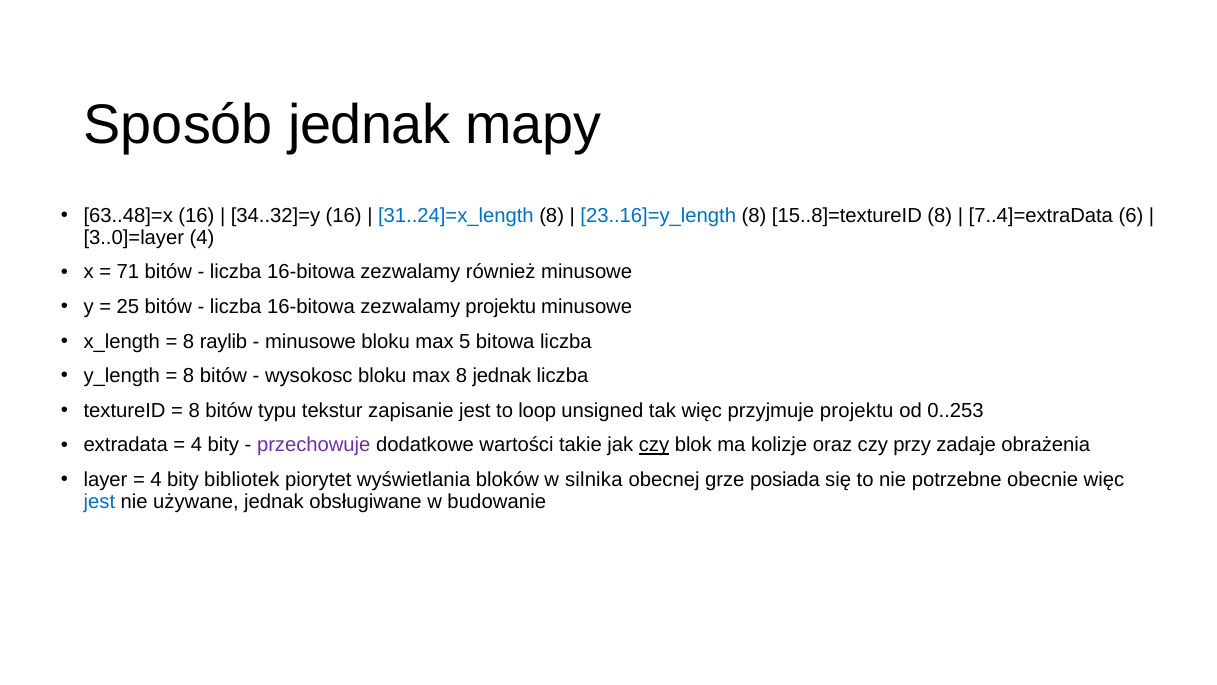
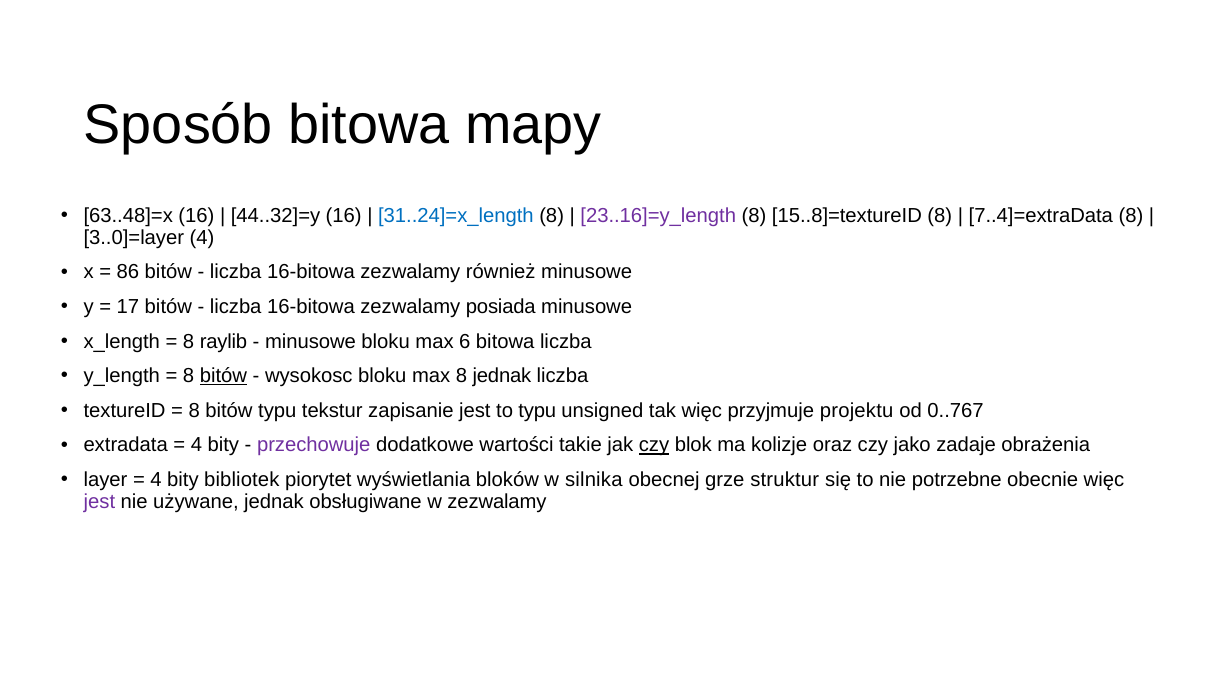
Sposób jednak: jednak -> bitowa
34..32]=y: 34..32]=y -> 44..32]=y
23..16]=y_length colour: blue -> purple
7..4]=extraData 6: 6 -> 8
71: 71 -> 86
25: 25 -> 17
zezwalamy projektu: projektu -> posiada
5: 5 -> 6
bitów at (223, 376) underline: none -> present
to loop: loop -> typu
0..253: 0..253 -> 0..767
przy: przy -> jako
posiada: posiada -> struktur
jest at (99, 501) colour: blue -> purple
w budowanie: budowanie -> zezwalamy
